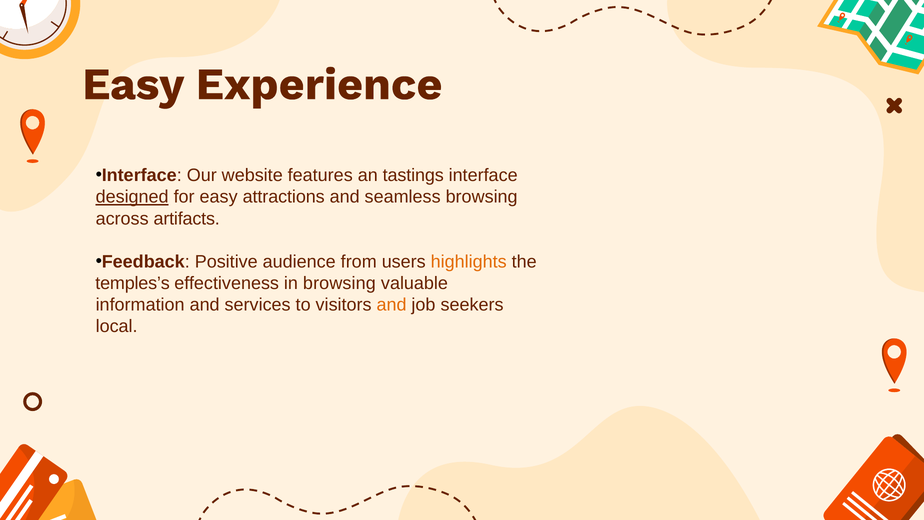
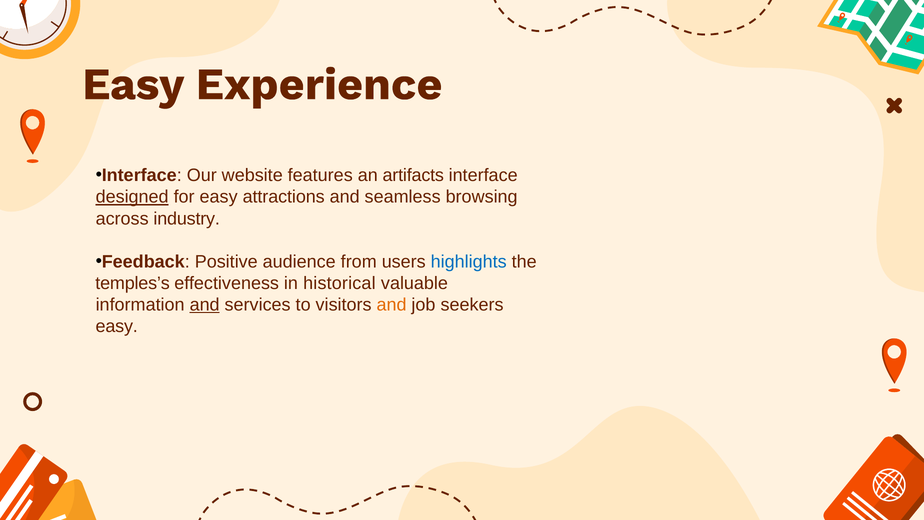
tastings: tastings -> artifacts
artifacts: artifacts -> industry
highlights colour: orange -> blue
in browsing: browsing -> historical
and at (205, 305) underline: none -> present
local at (117, 326): local -> easy
